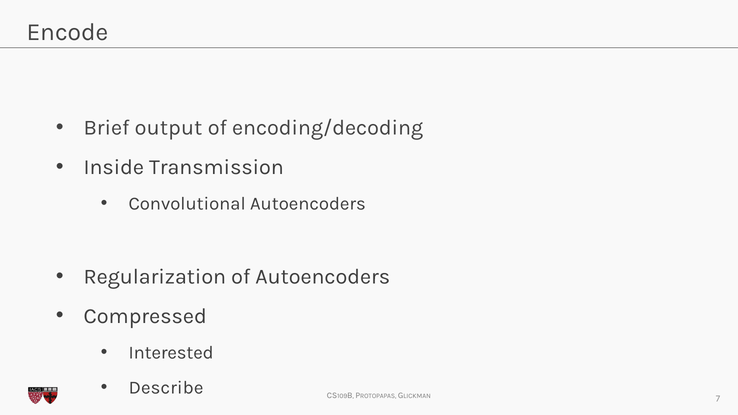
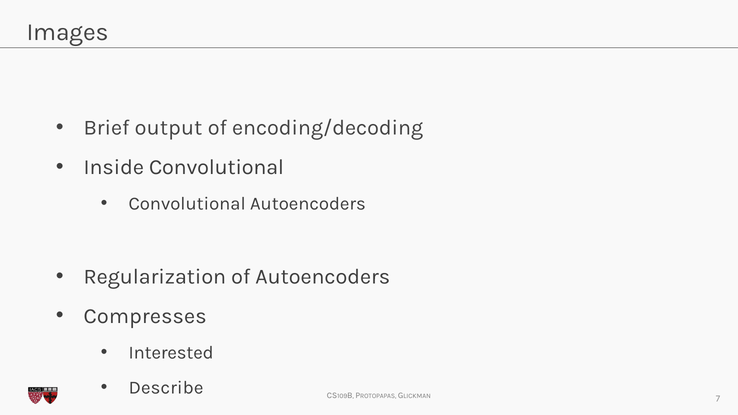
Encode: Encode -> Images
Inside Transmission: Transmission -> Convolutional
Compressed: Compressed -> Compresses
